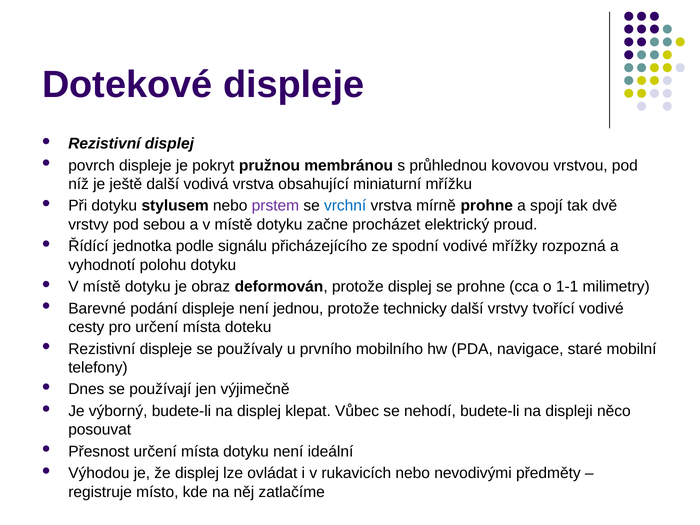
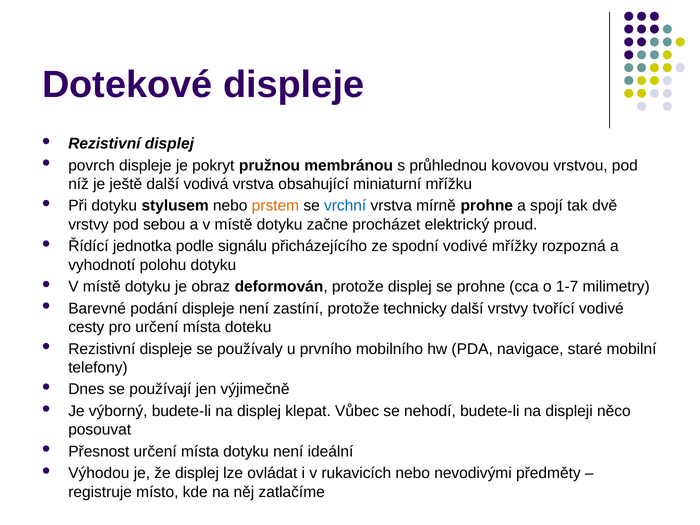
prstem colour: purple -> orange
1-1: 1-1 -> 1-7
jednou: jednou -> zastíní
